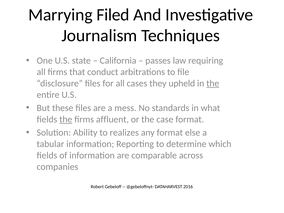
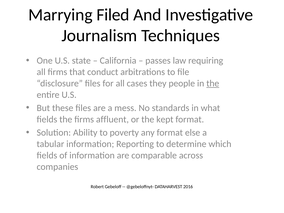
upheld: upheld -> people
the at (66, 119) underline: present -> none
case: case -> kept
realizes: realizes -> poverty
